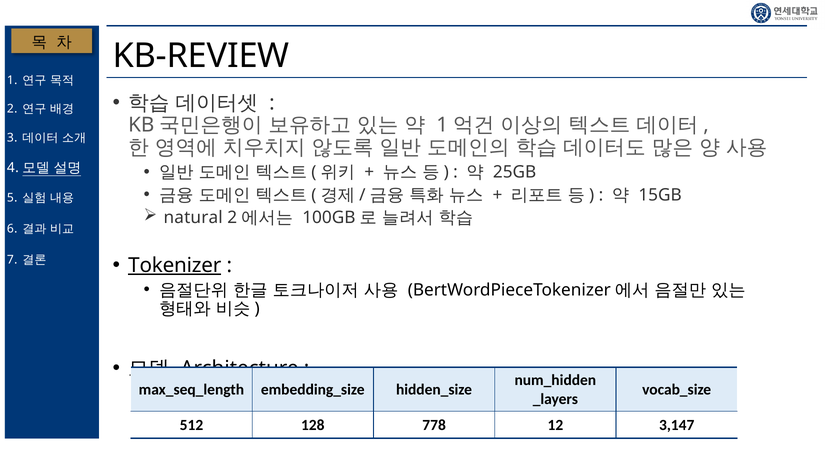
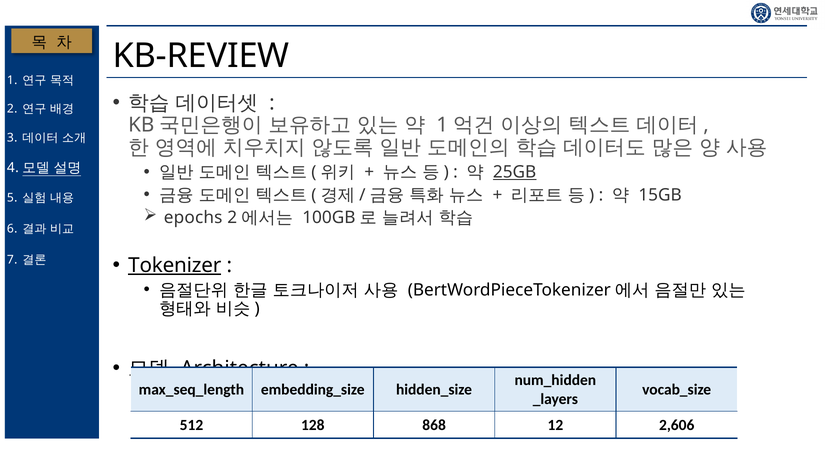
25GB underline: none -> present
natural: natural -> epochs
778: 778 -> 868
3,147: 3,147 -> 2,606
